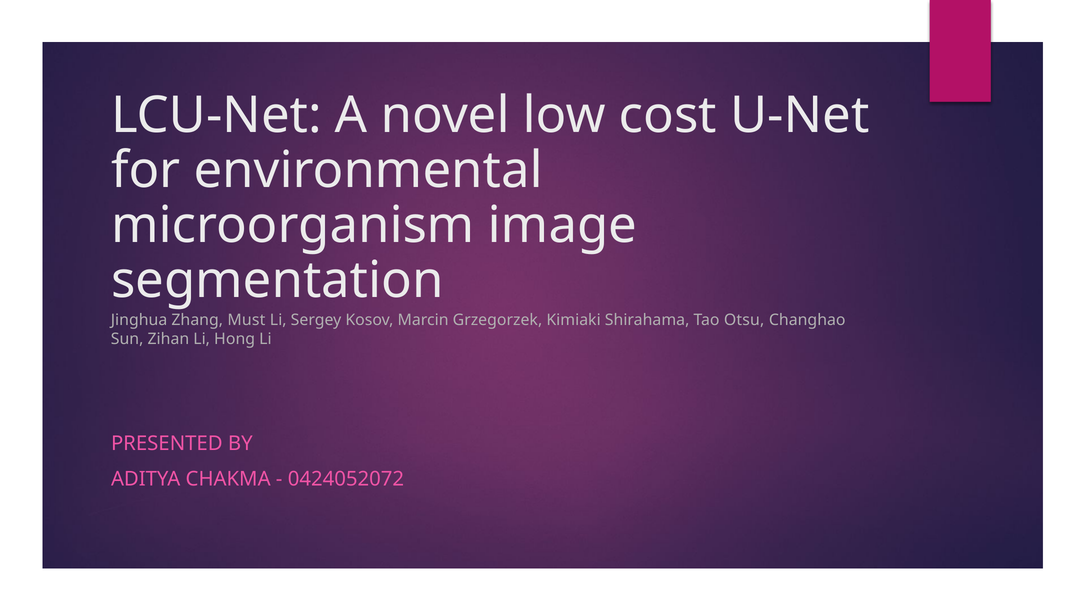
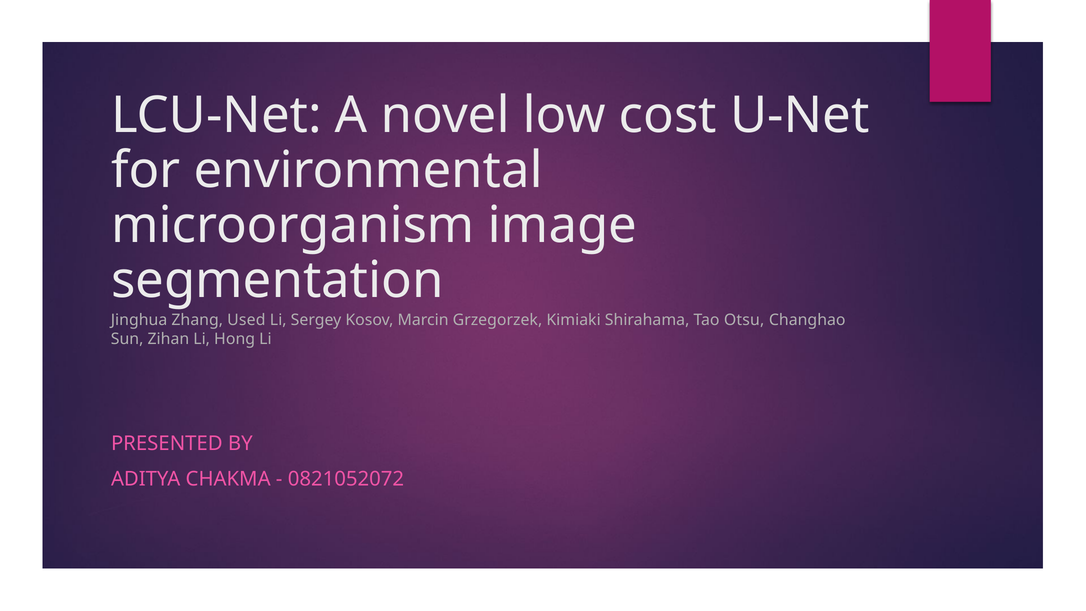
Must: Must -> Used
0424052072: 0424052072 -> 0821052072
